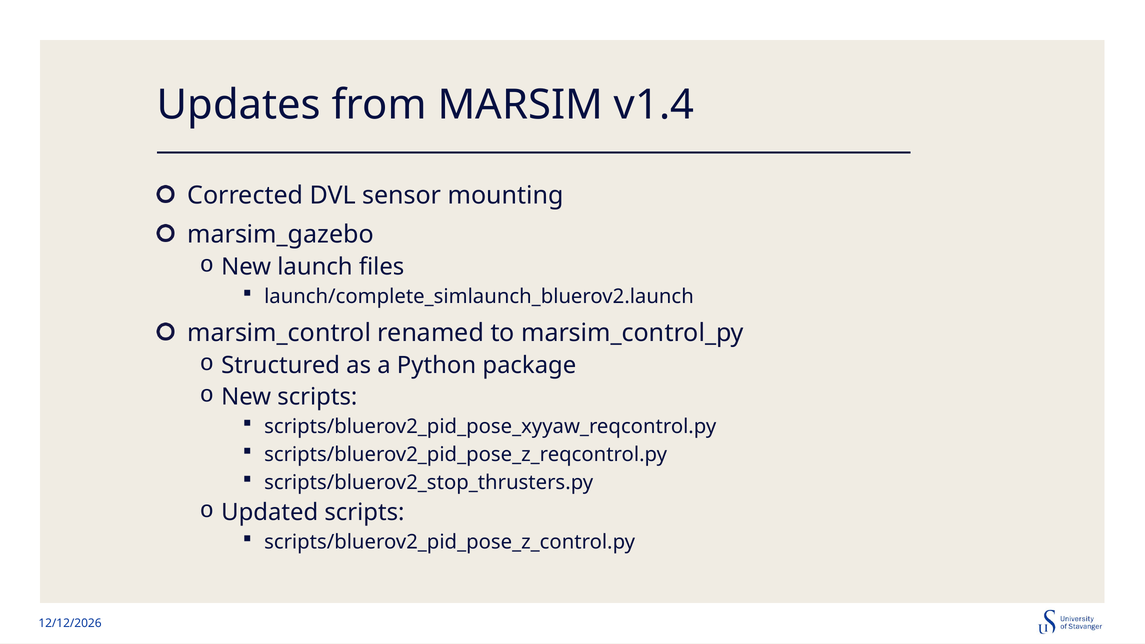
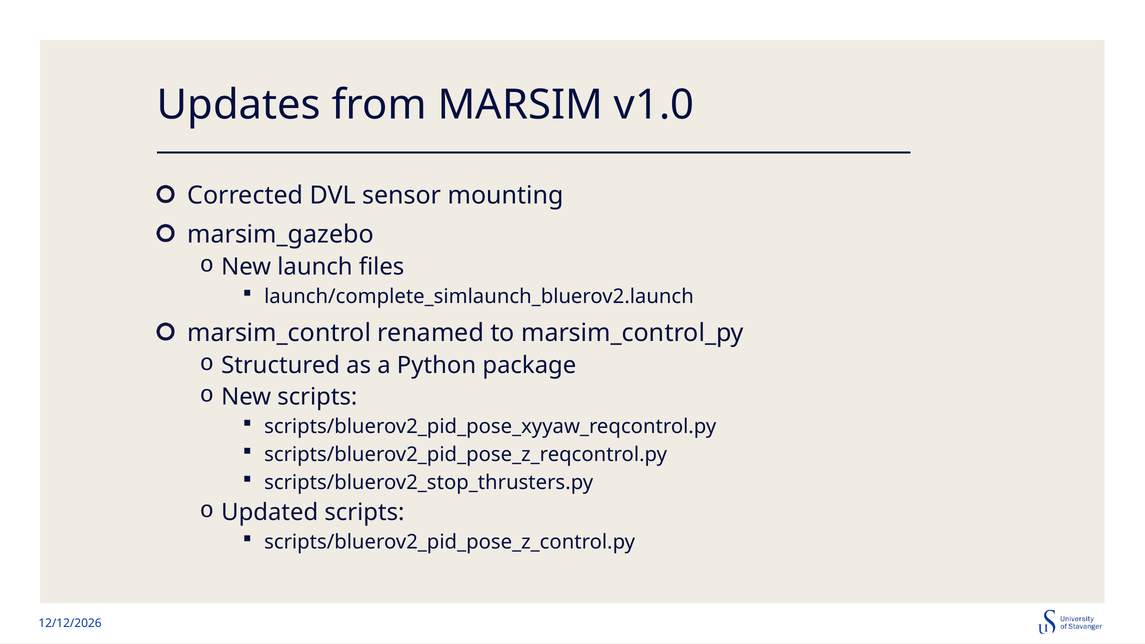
v1.4: v1.4 -> v1.0
